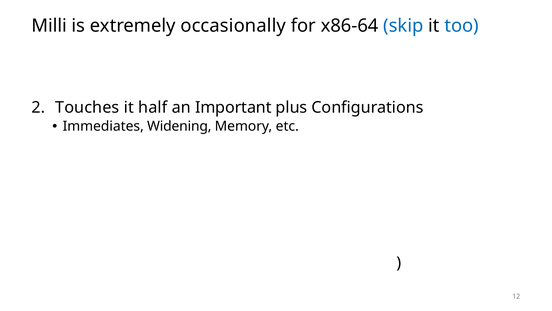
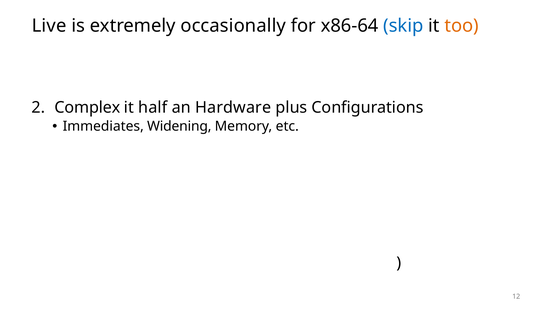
Milli: Milli -> Live
too colour: blue -> orange
Touches: Touches -> Complex
Important: Important -> Hardware
